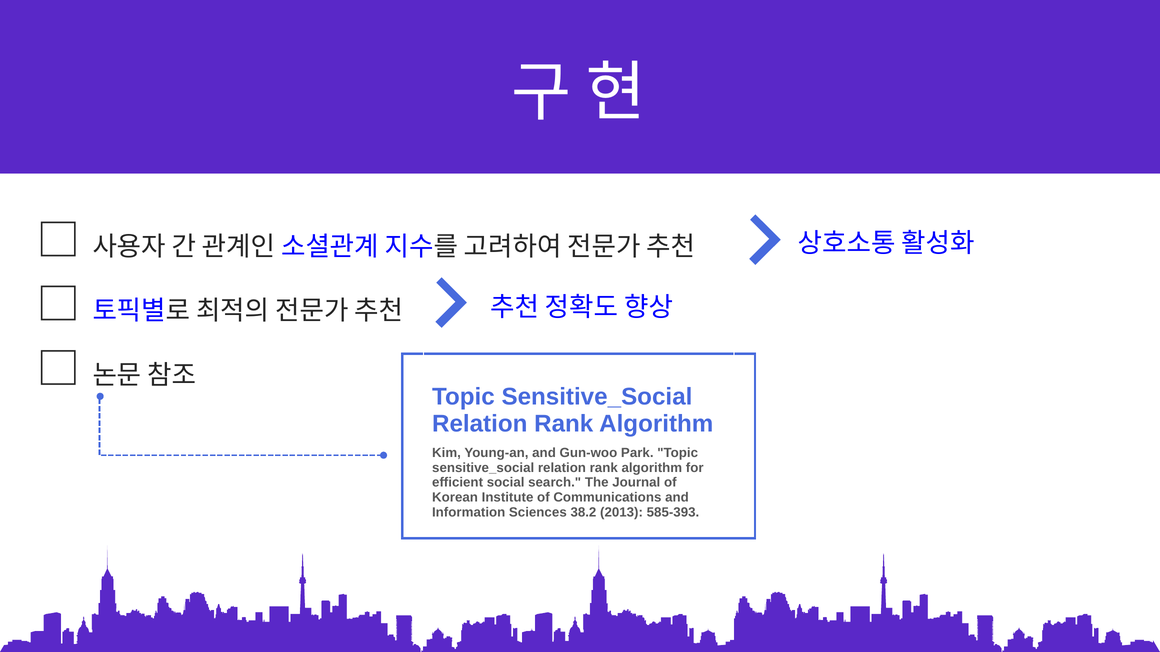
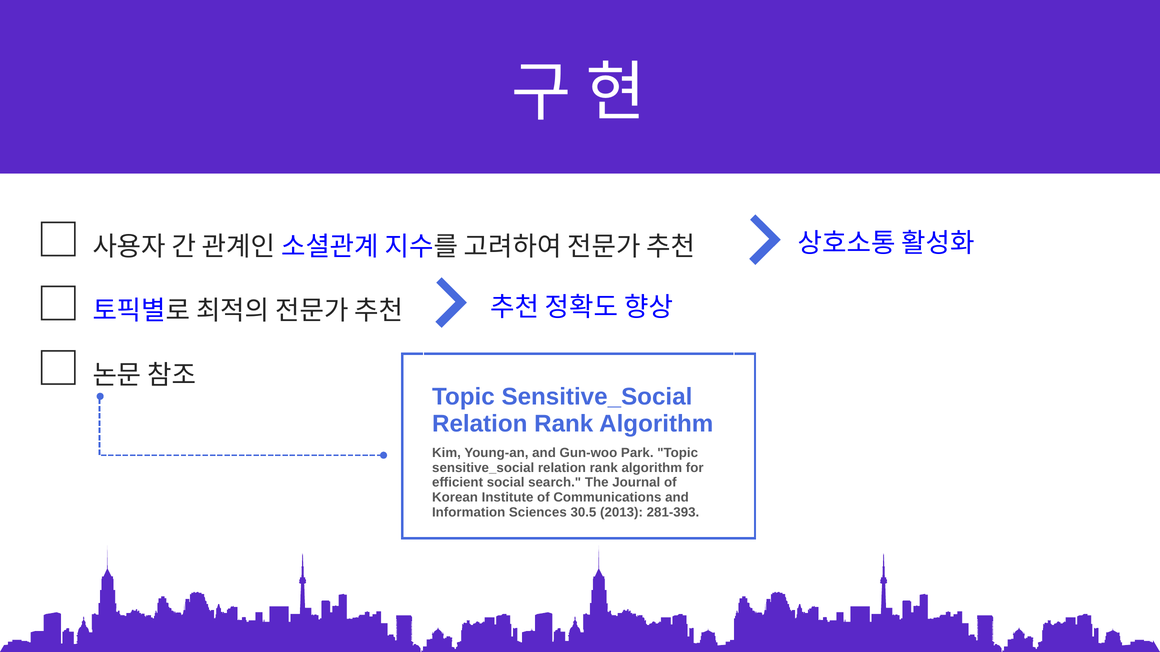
38.2: 38.2 -> 30.5
585-393: 585-393 -> 281-393
